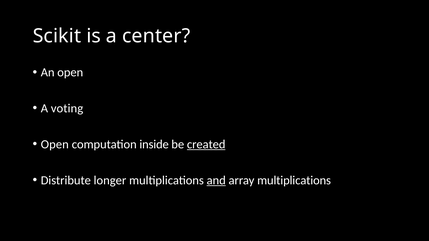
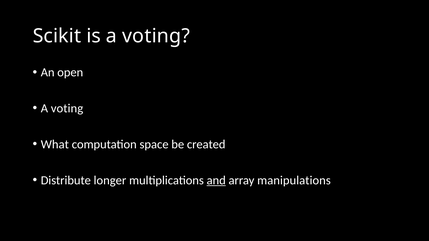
is a center: center -> voting
Open at (55, 144): Open -> What
inside: inside -> space
created underline: present -> none
array multiplications: multiplications -> manipulations
